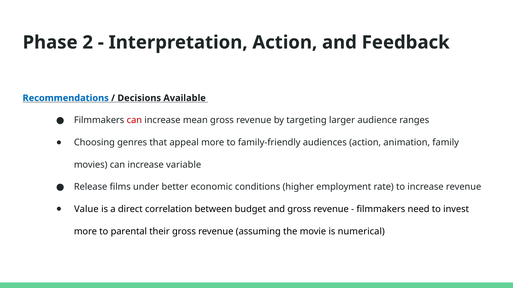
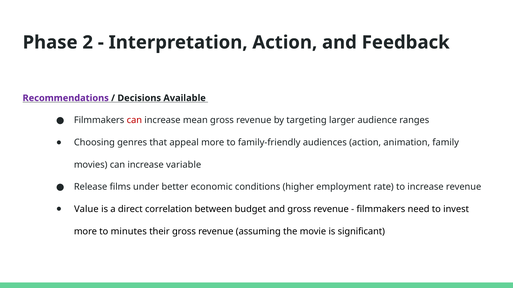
Recommendations colour: blue -> purple
parental: parental -> minutes
numerical: numerical -> significant
